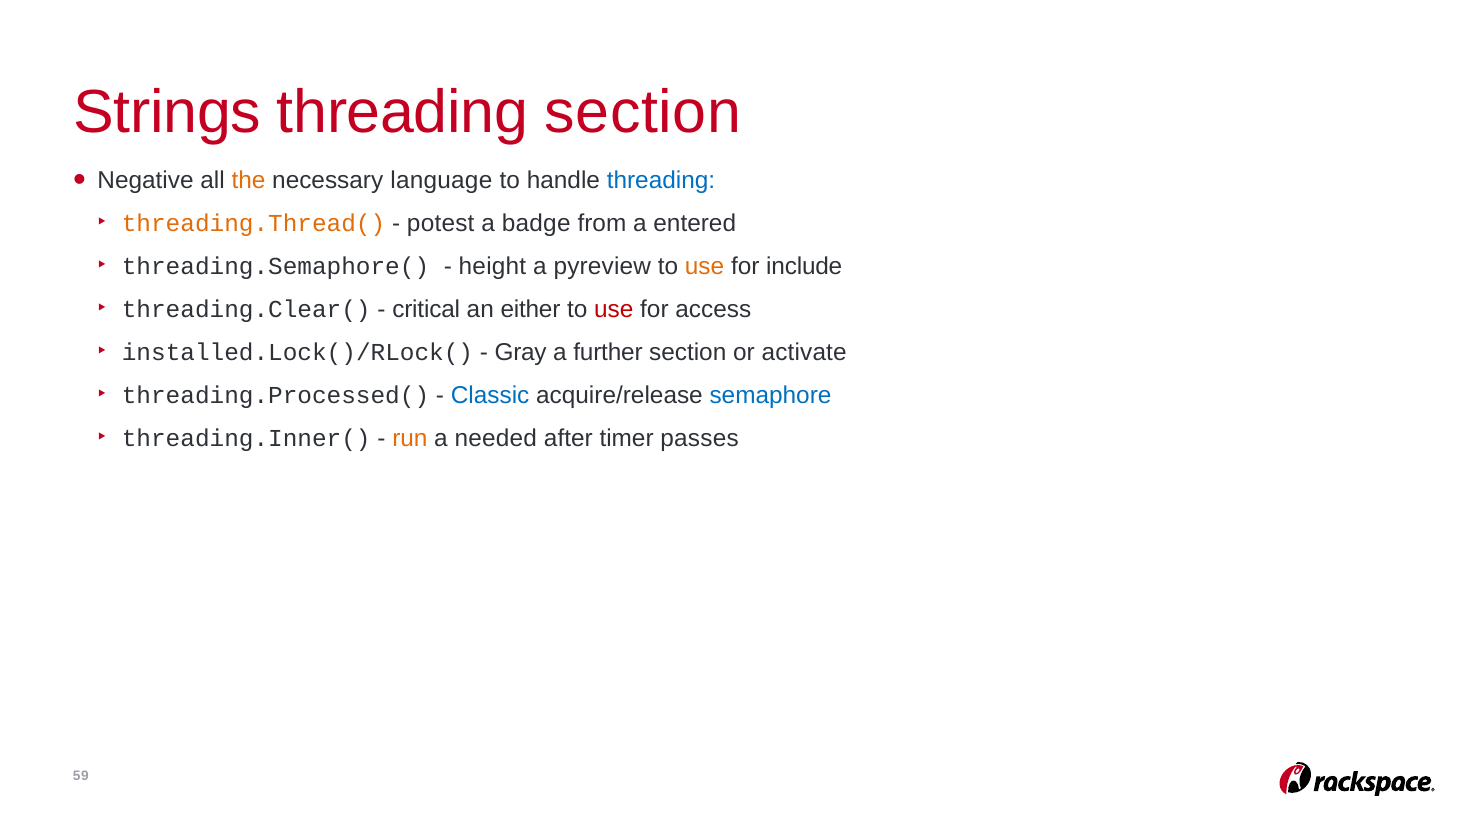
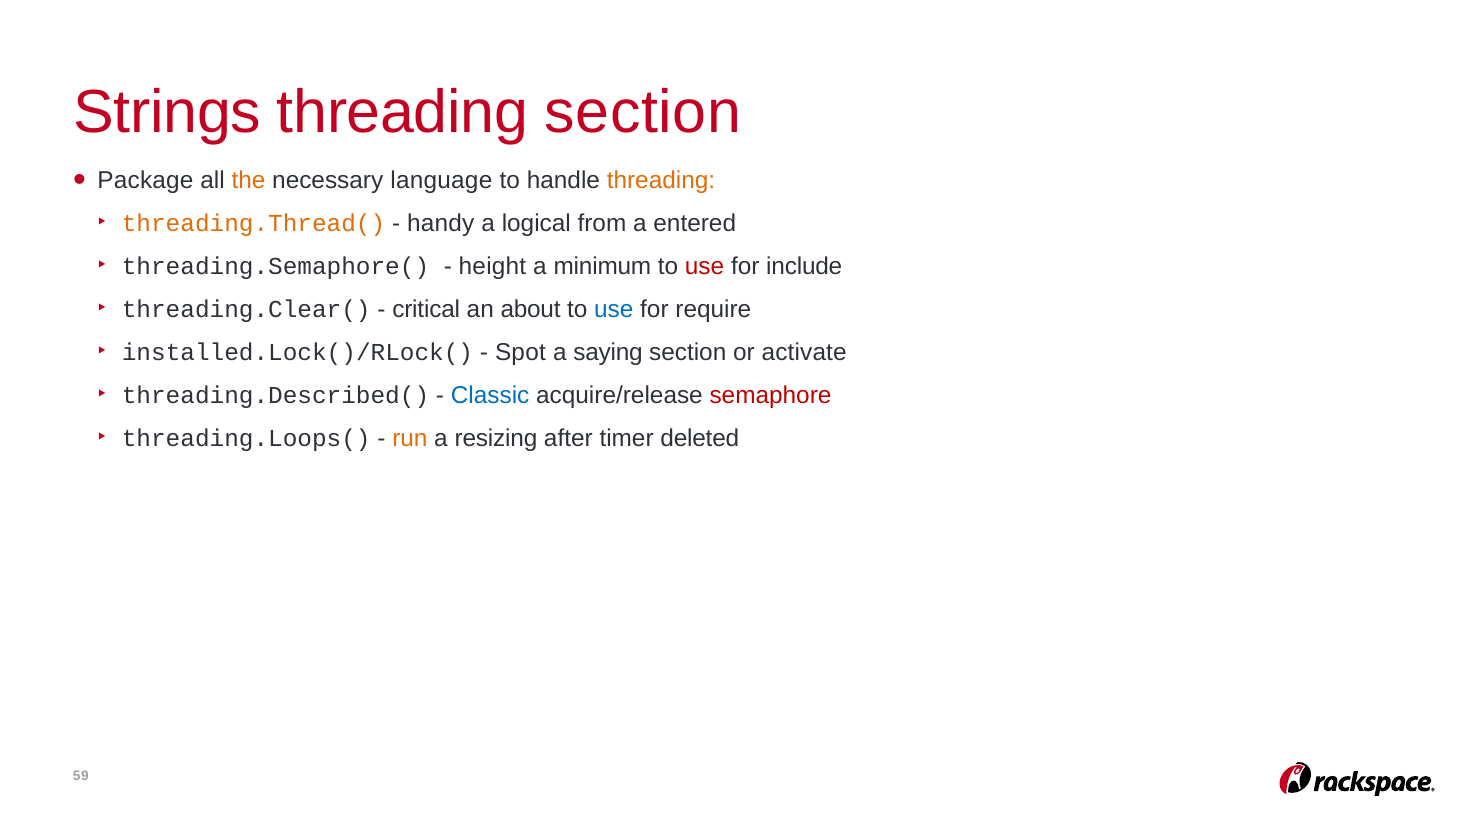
Negative: Negative -> Package
threading at (661, 181) colour: blue -> orange
potest: potest -> handy
badge: badge -> logical
pyreview: pyreview -> minimum
use at (705, 267) colour: orange -> red
either: either -> about
use at (614, 310) colour: red -> blue
access: access -> require
Gray: Gray -> Spot
further: further -> saying
threading.Processed(: threading.Processed( -> threading.Described(
semaphore colour: blue -> red
threading.Inner(: threading.Inner( -> threading.Loops(
needed: needed -> resizing
passes: passes -> deleted
